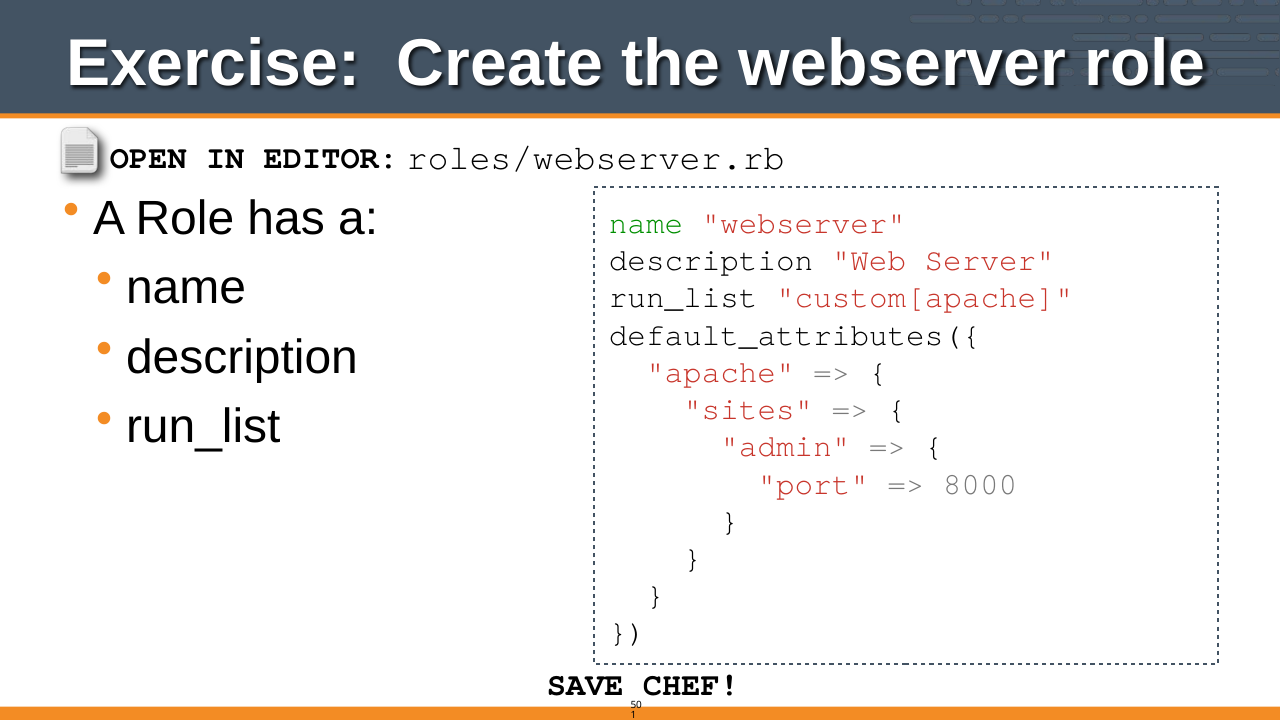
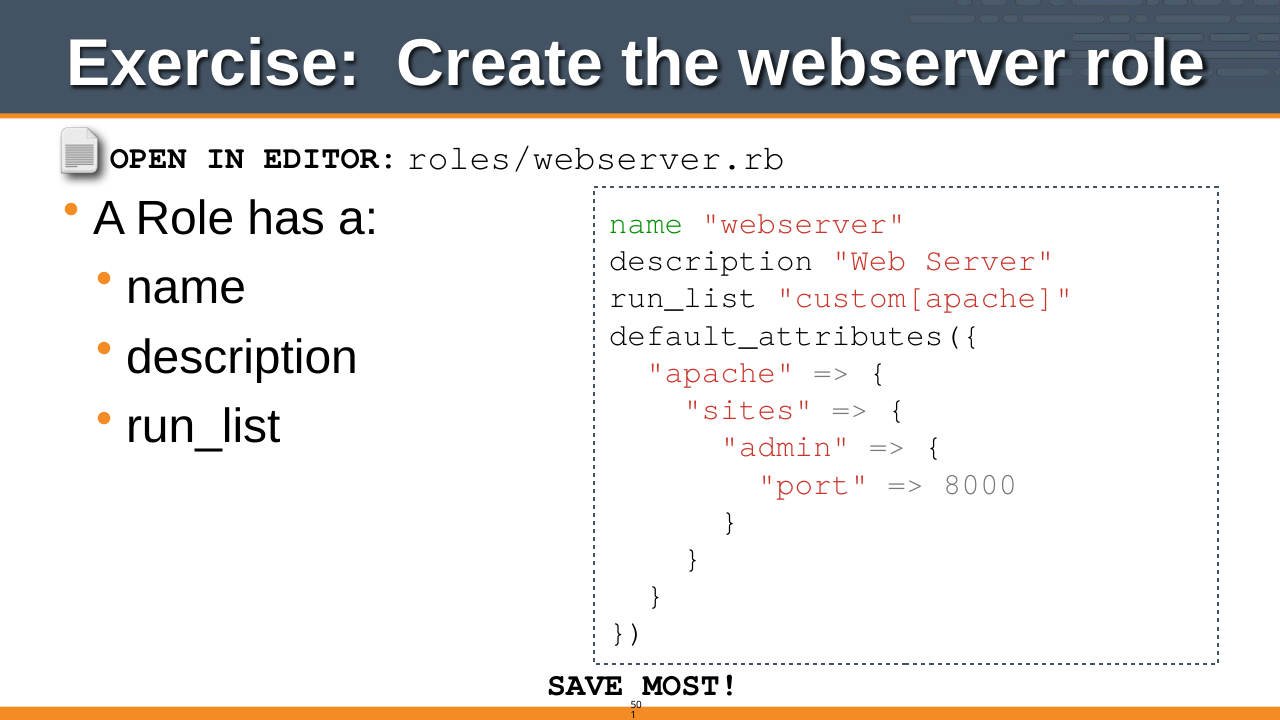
CHEF: CHEF -> MOST
